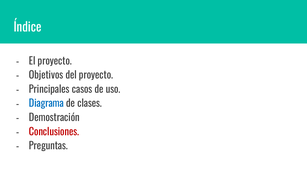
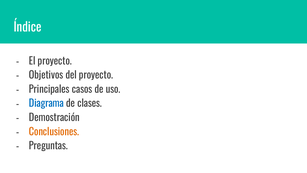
Conclusiones colour: red -> orange
